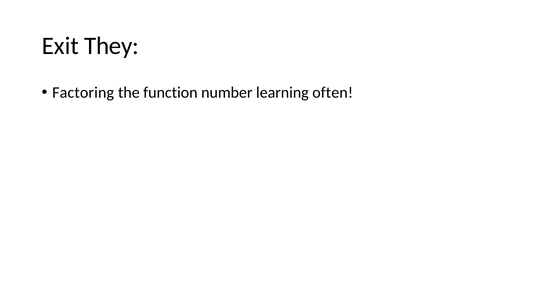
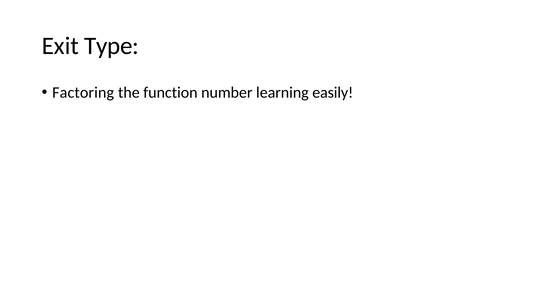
They: They -> Type
often: often -> easily
